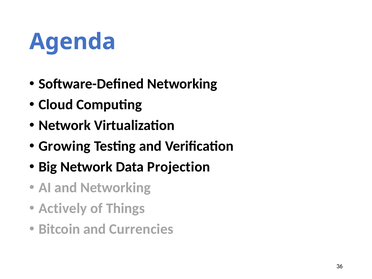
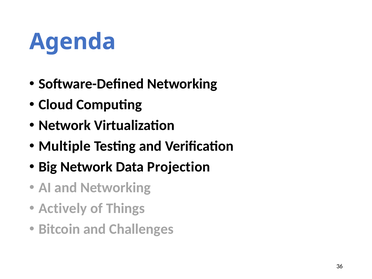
Growing: Growing -> Multiple
Currencies: Currencies -> Challenges
